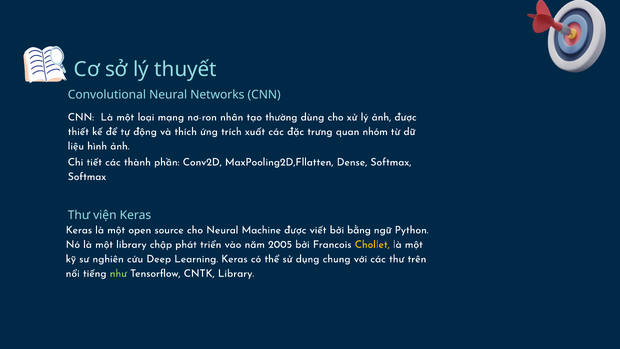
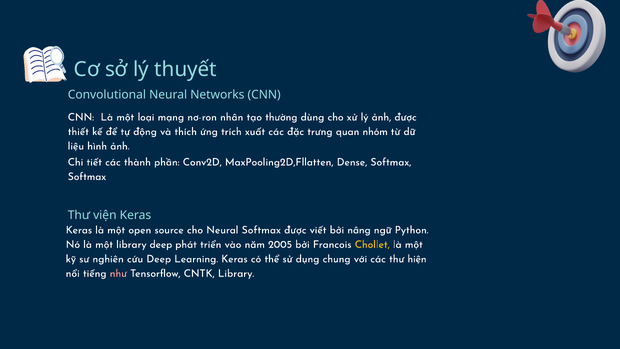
Neural Machine: Machine -> Softmax
bằng: bằng -> nâng
library chập: chập -> deep
trên: trên -> hiện
như colour: light green -> pink
